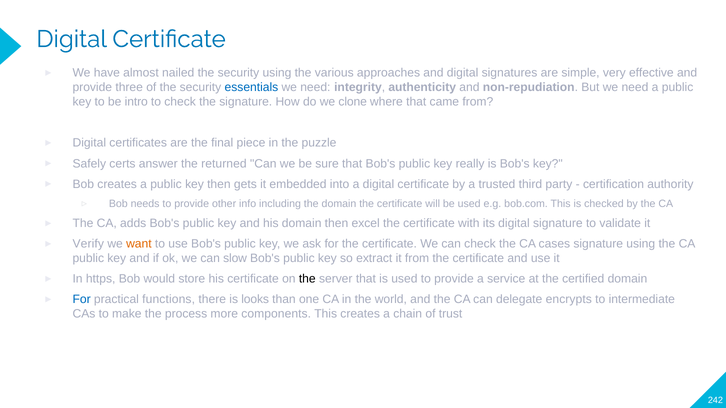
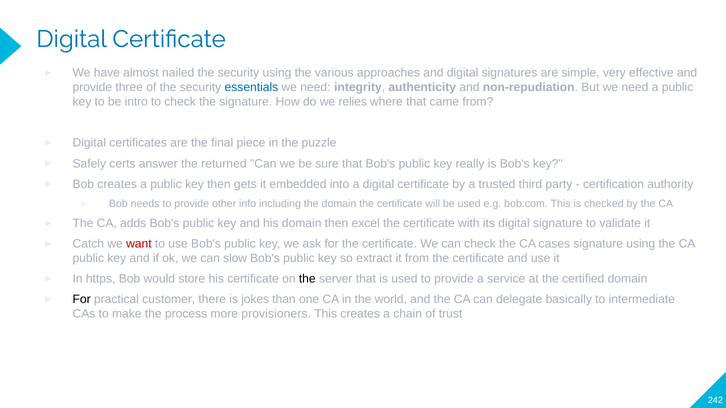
clone: clone -> relies
Verify: Verify -> Catch
want colour: orange -> red
For at (82, 300) colour: blue -> black
functions: functions -> customer
looks: looks -> jokes
encrypts: encrypts -> basically
components: components -> provisioners
